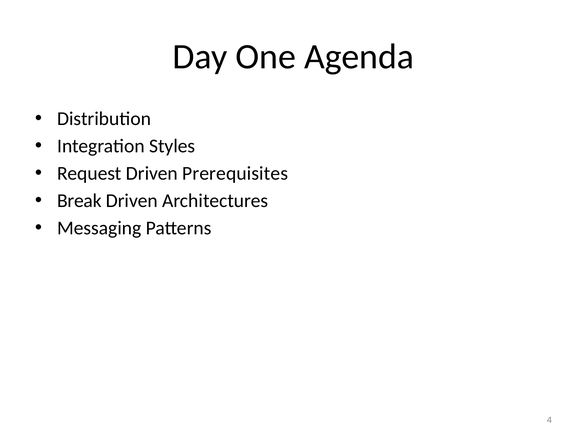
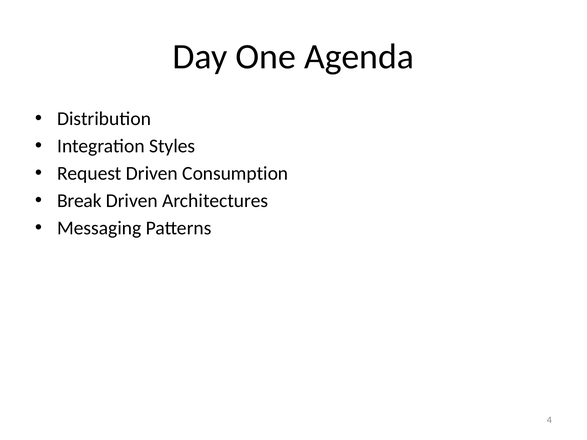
Prerequisites: Prerequisites -> Consumption
